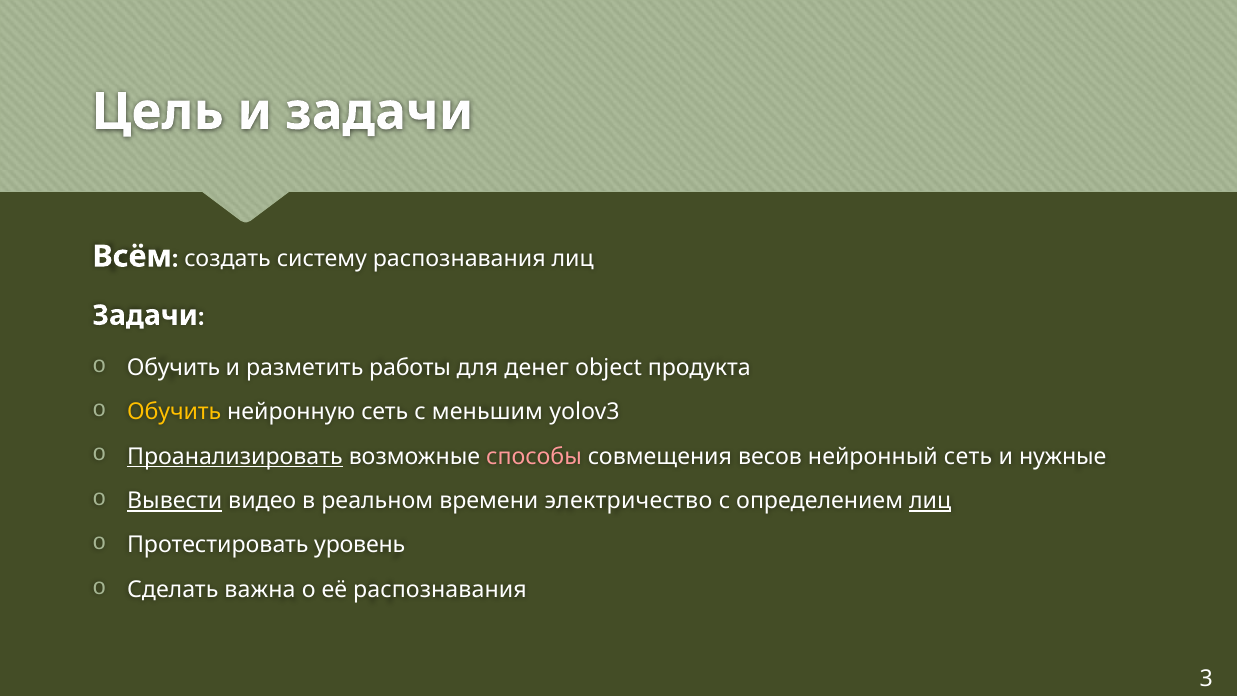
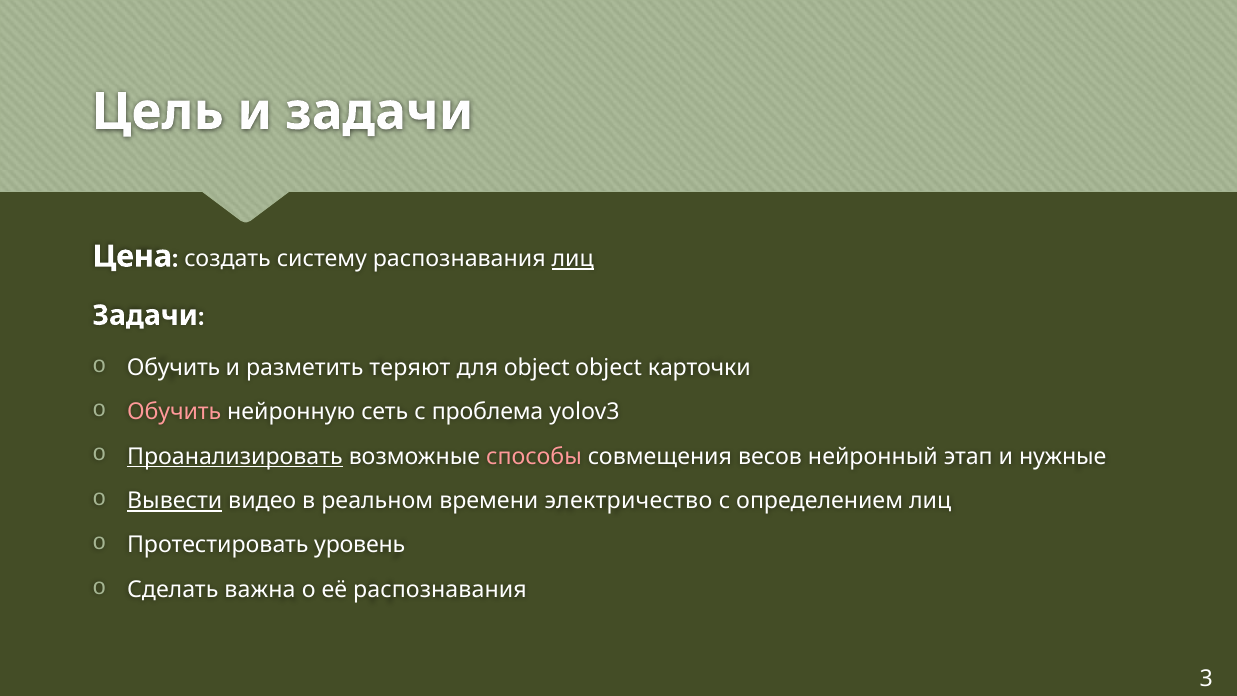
Всём: Всём -> Цена
лиц at (573, 259) underline: none -> present
работы: работы -> теряют
для денег: денег -> object
продукта: продукта -> карточки
Обучить at (174, 412) colour: yellow -> pink
меньшим: меньшим -> проблема
нейронный сеть: сеть -> этап
лиц at (930, 501) underline: present -> none
